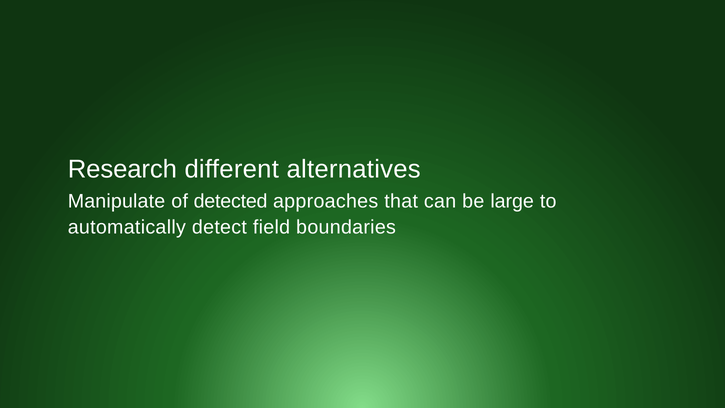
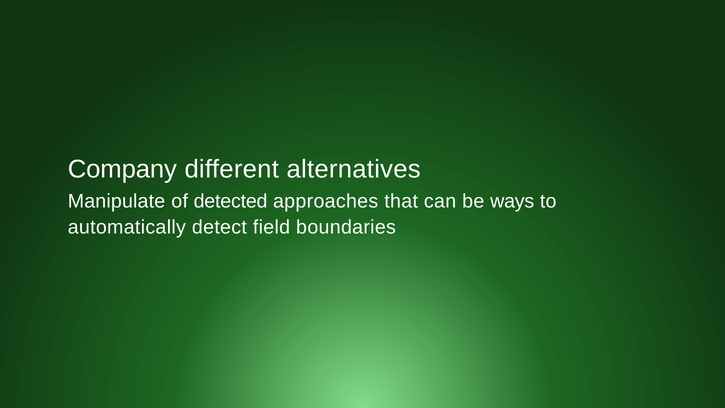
Research: Research -> Company
large: large -> ways
